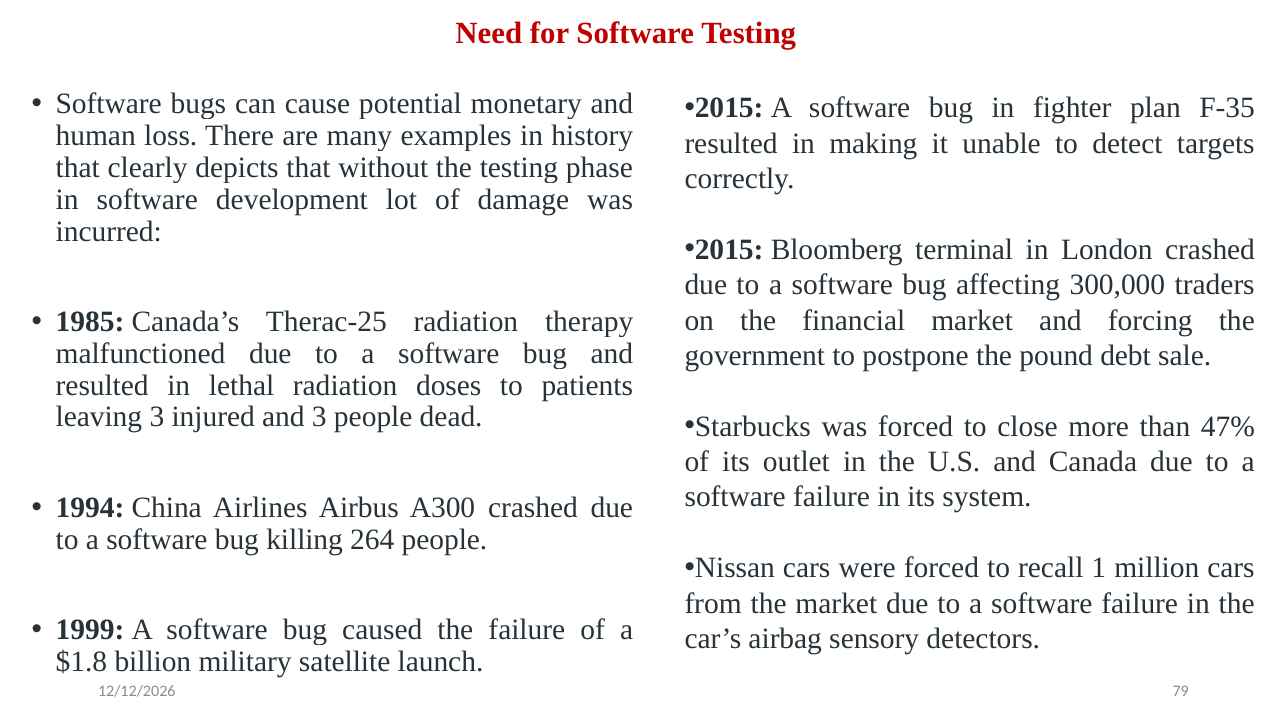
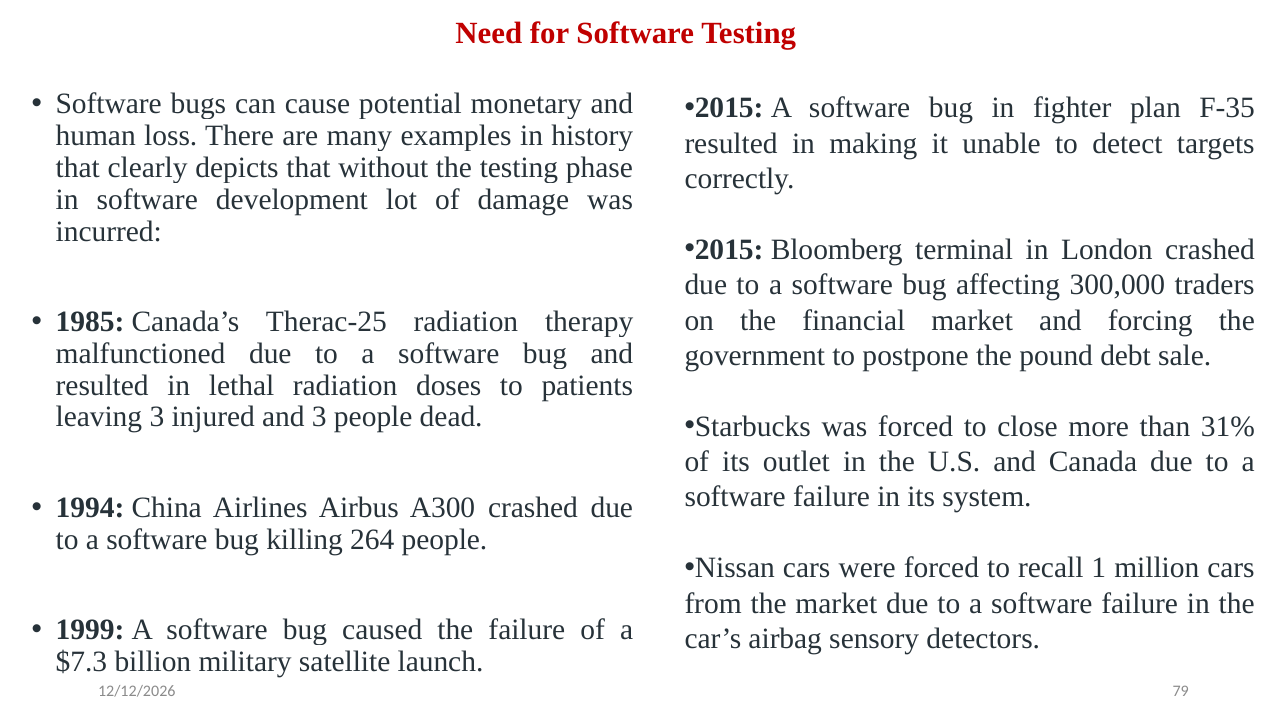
47%: 47% -> 31%
$1.8: $1.8 -> $7.3
